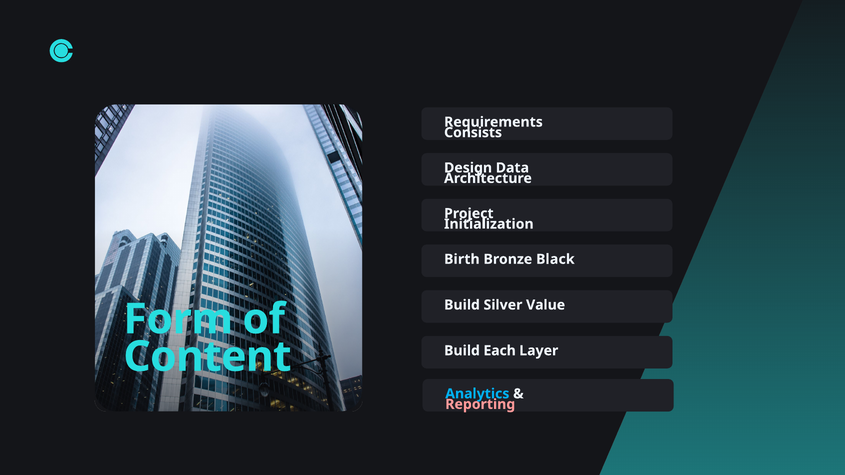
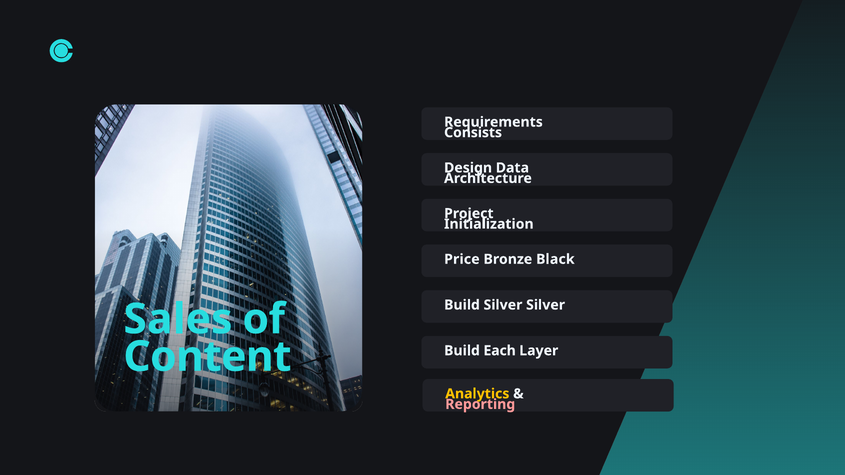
Birth: Birth -> Price
Silver Value: Value -> Silver
Form: Form -> Sales
Analytics colour: light blue -> yellow
